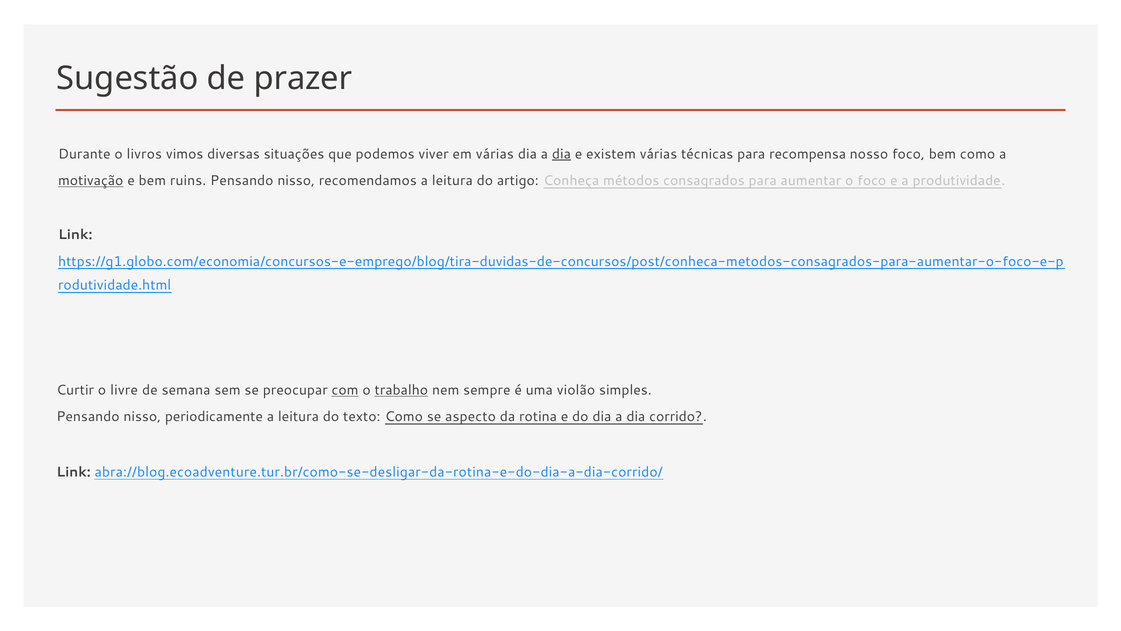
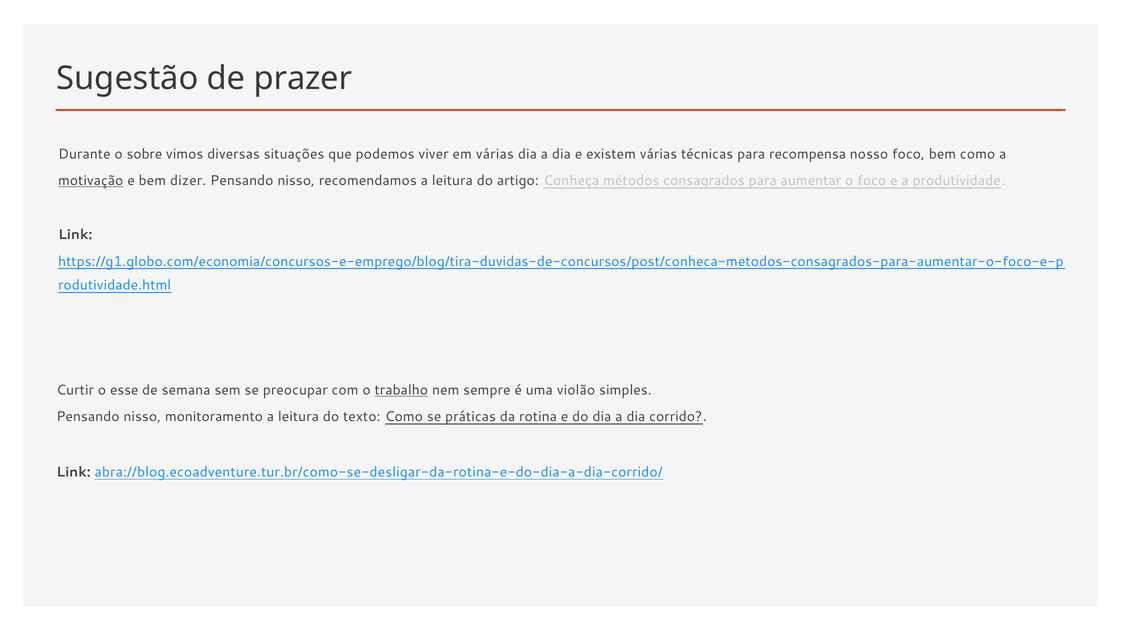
livros: livros -> sobre
dia at (561, 154) underline: present -> none
ruins: ruins -> dizer
livre: livre -> esse
com underline: present -> none
periodicamente: periodicamente -> monitoramento
aspecto: aspecto -> práticas
